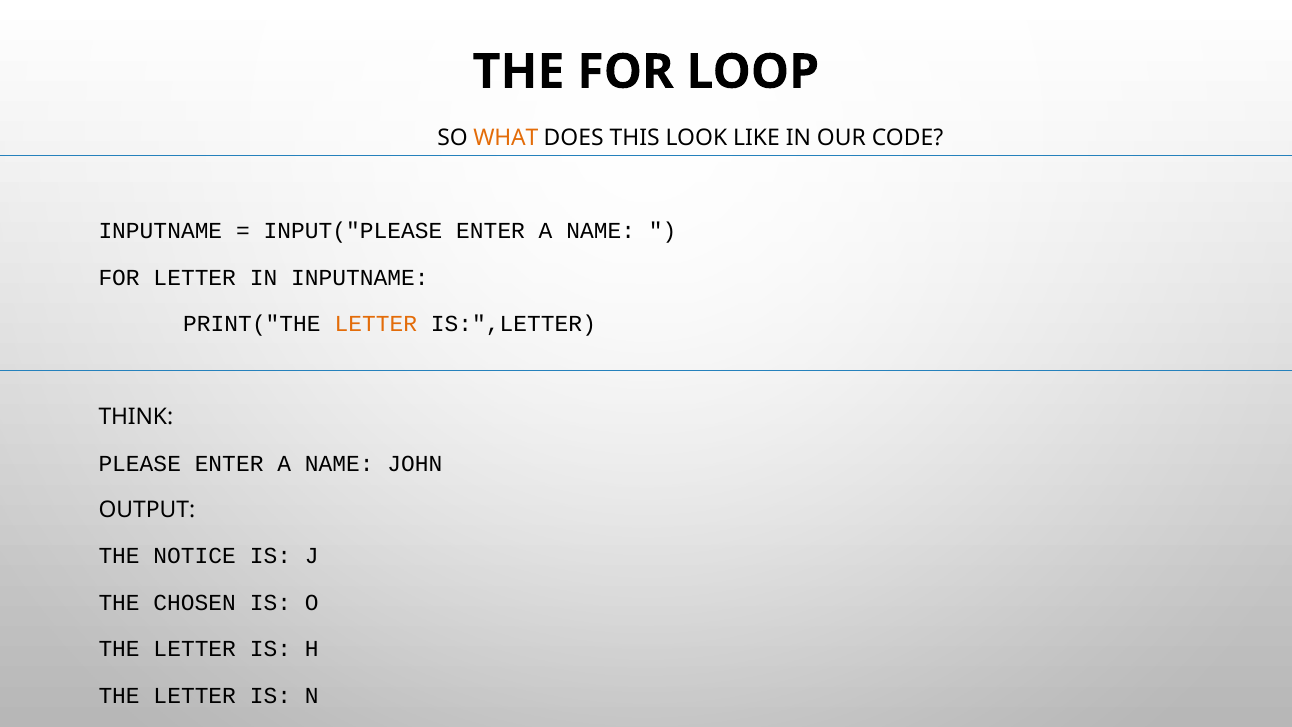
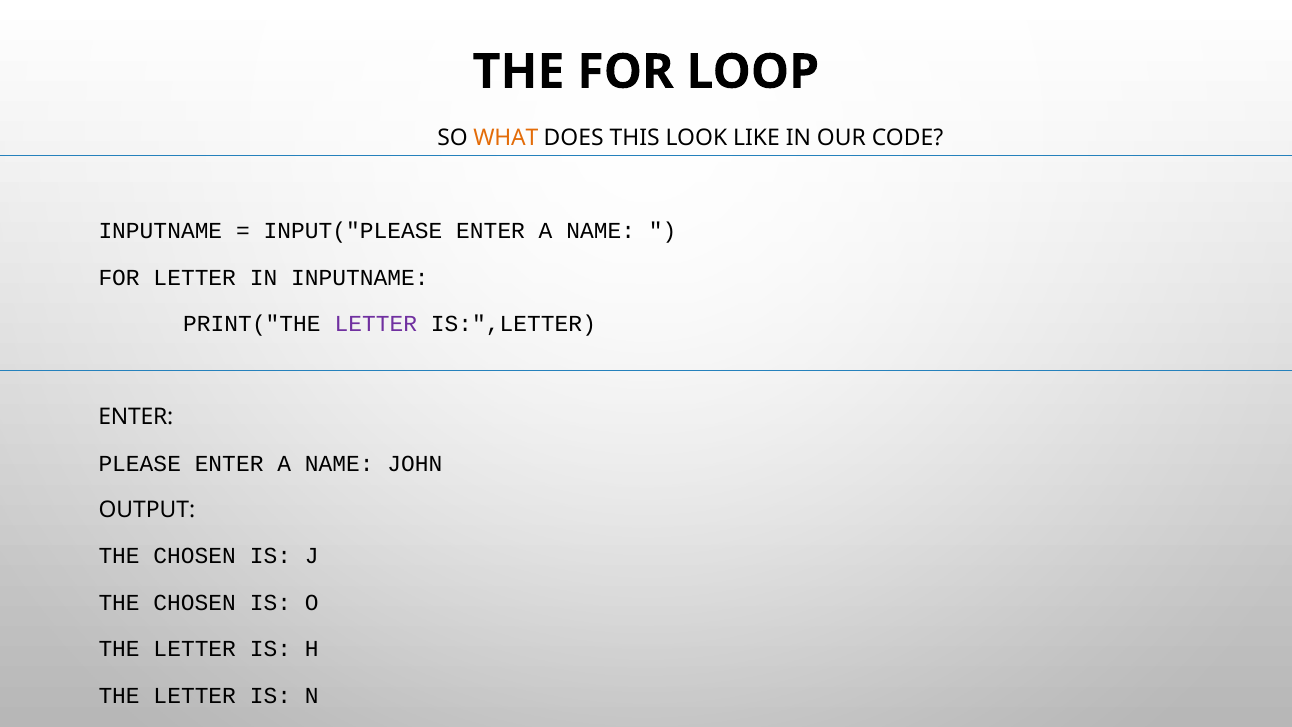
LETTER at (376, 324) colour: orange -> purple
THINK at (136, 417): THINK -> ENTER
NOTICE at (195, 556): NOTICE -> CHOSEN
